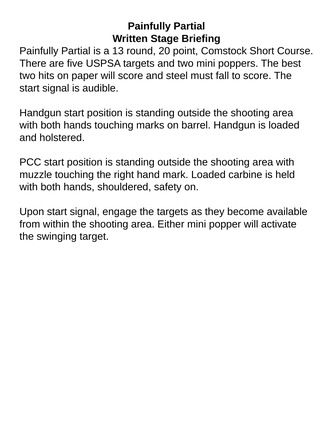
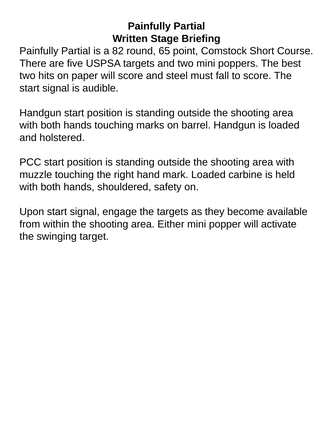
13: 13 -> 82
20: 20 -> 65
